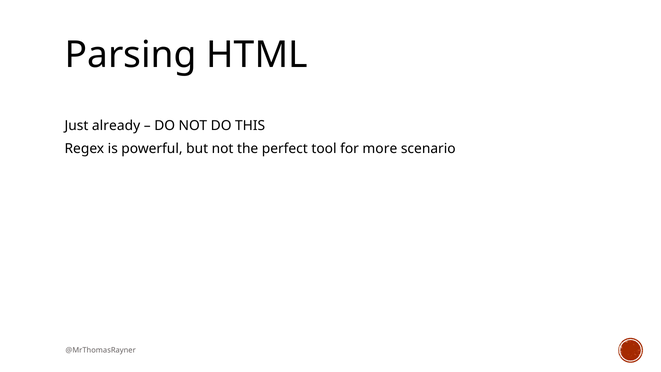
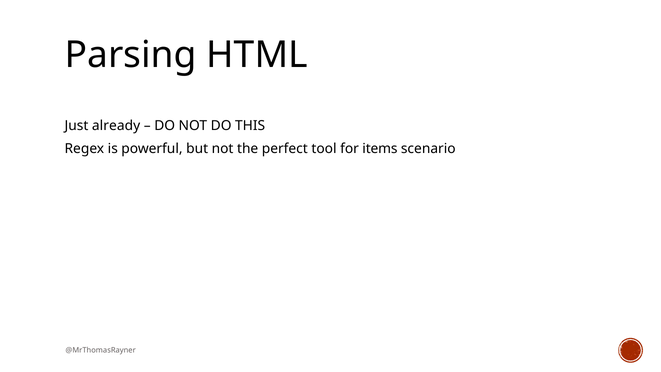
more: more -> items
